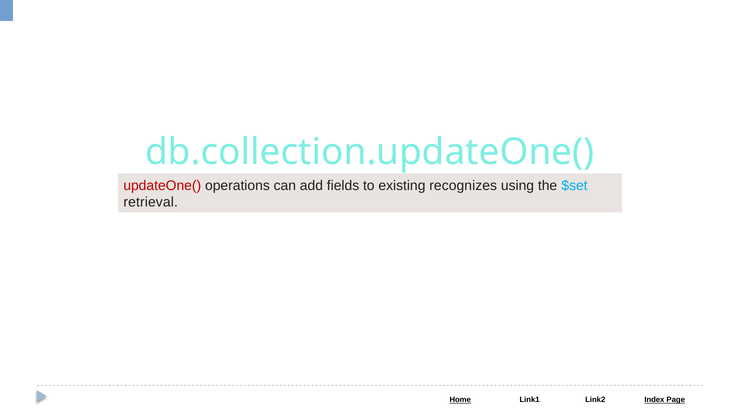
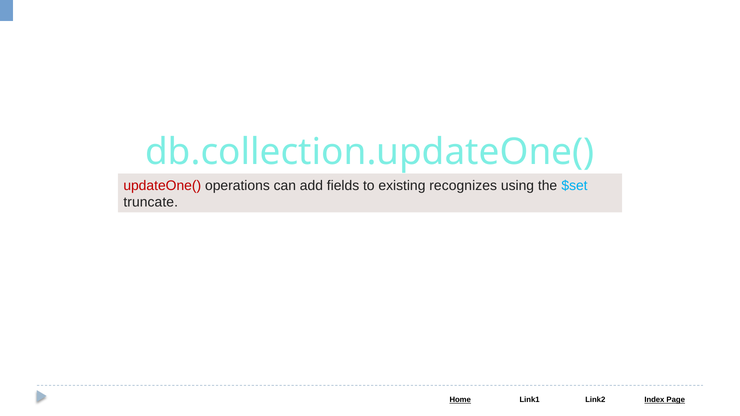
retrieval: retrieval -> truncate
